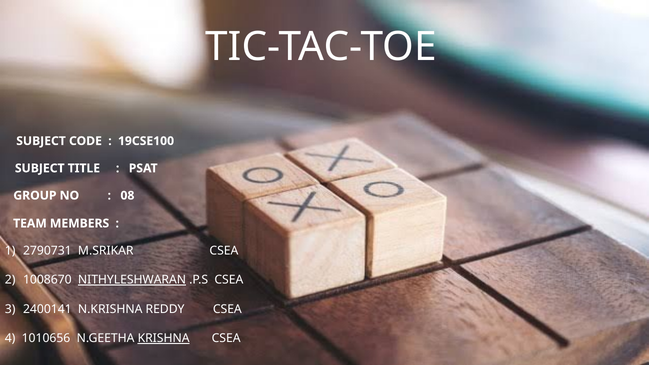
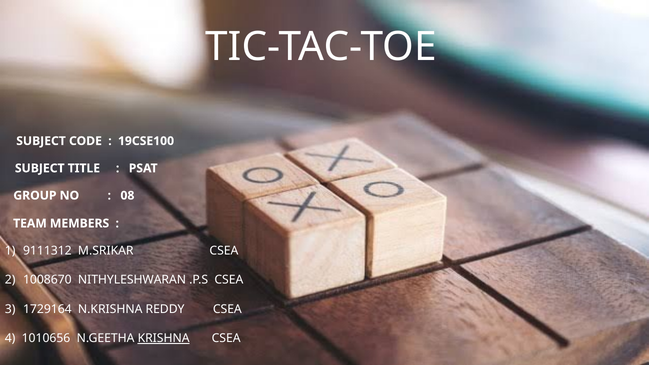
2790731: 2790731 -> 9111312
NITHYLESHWARAN underline: present -> none
2400141: 2400141 -> 1729164
